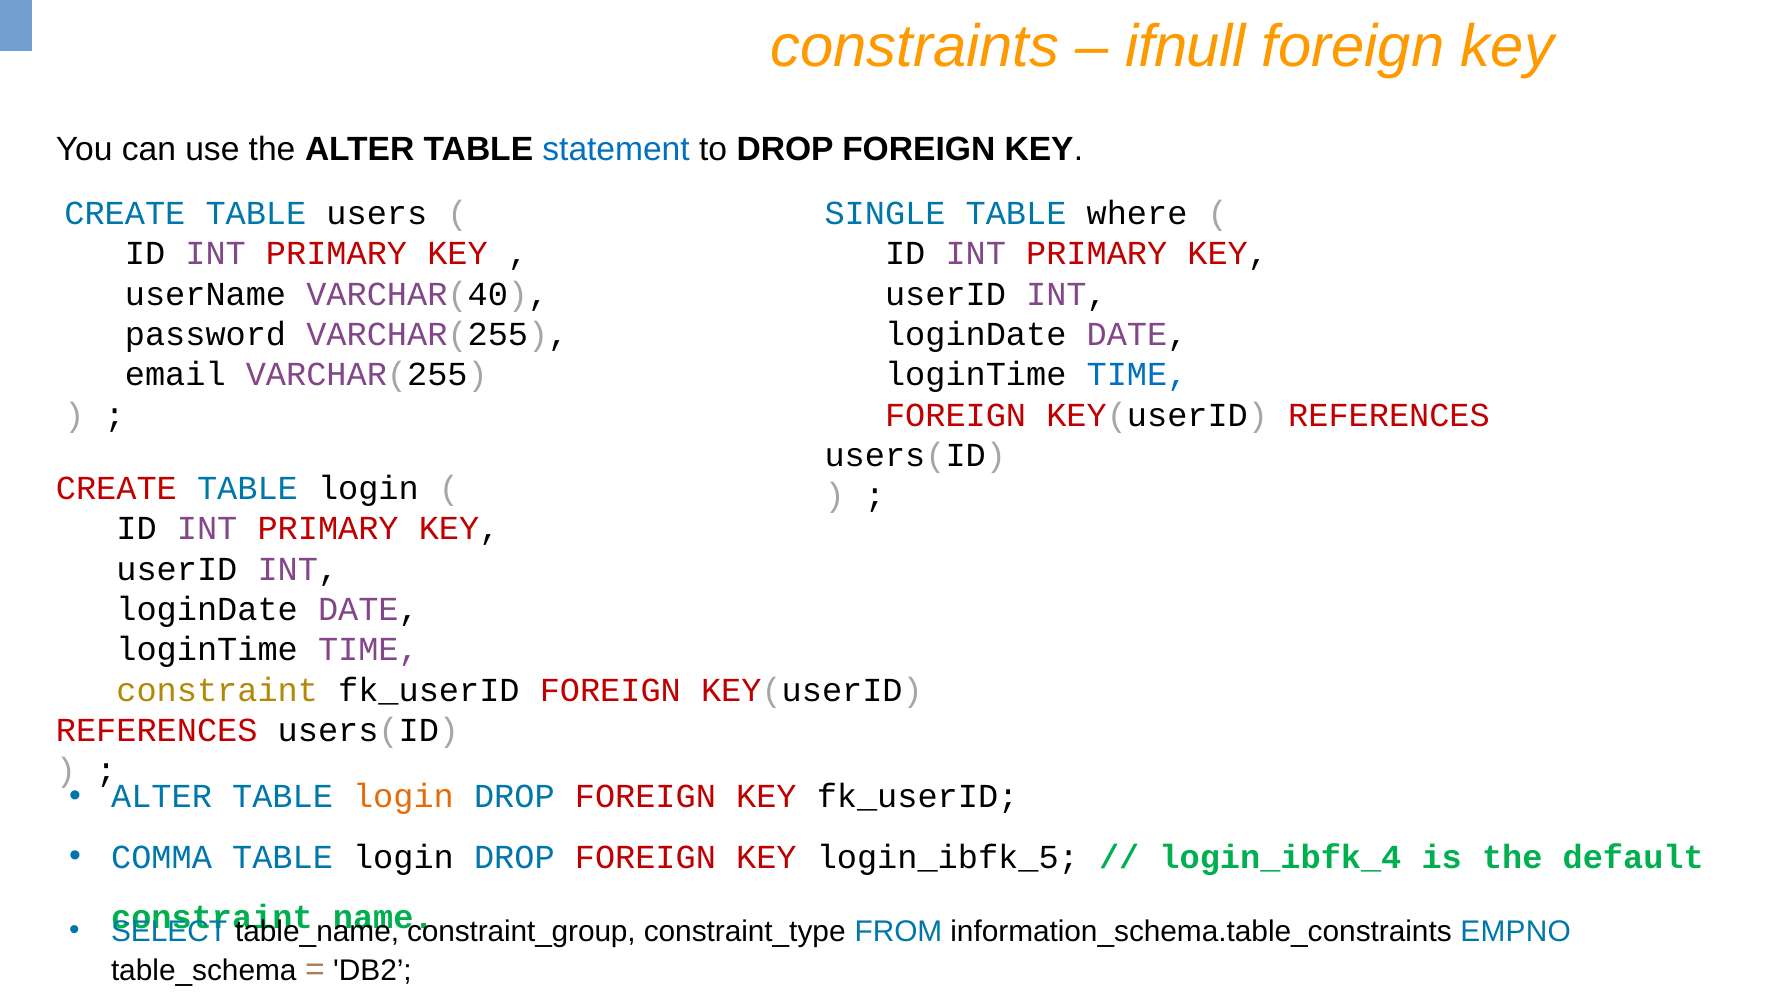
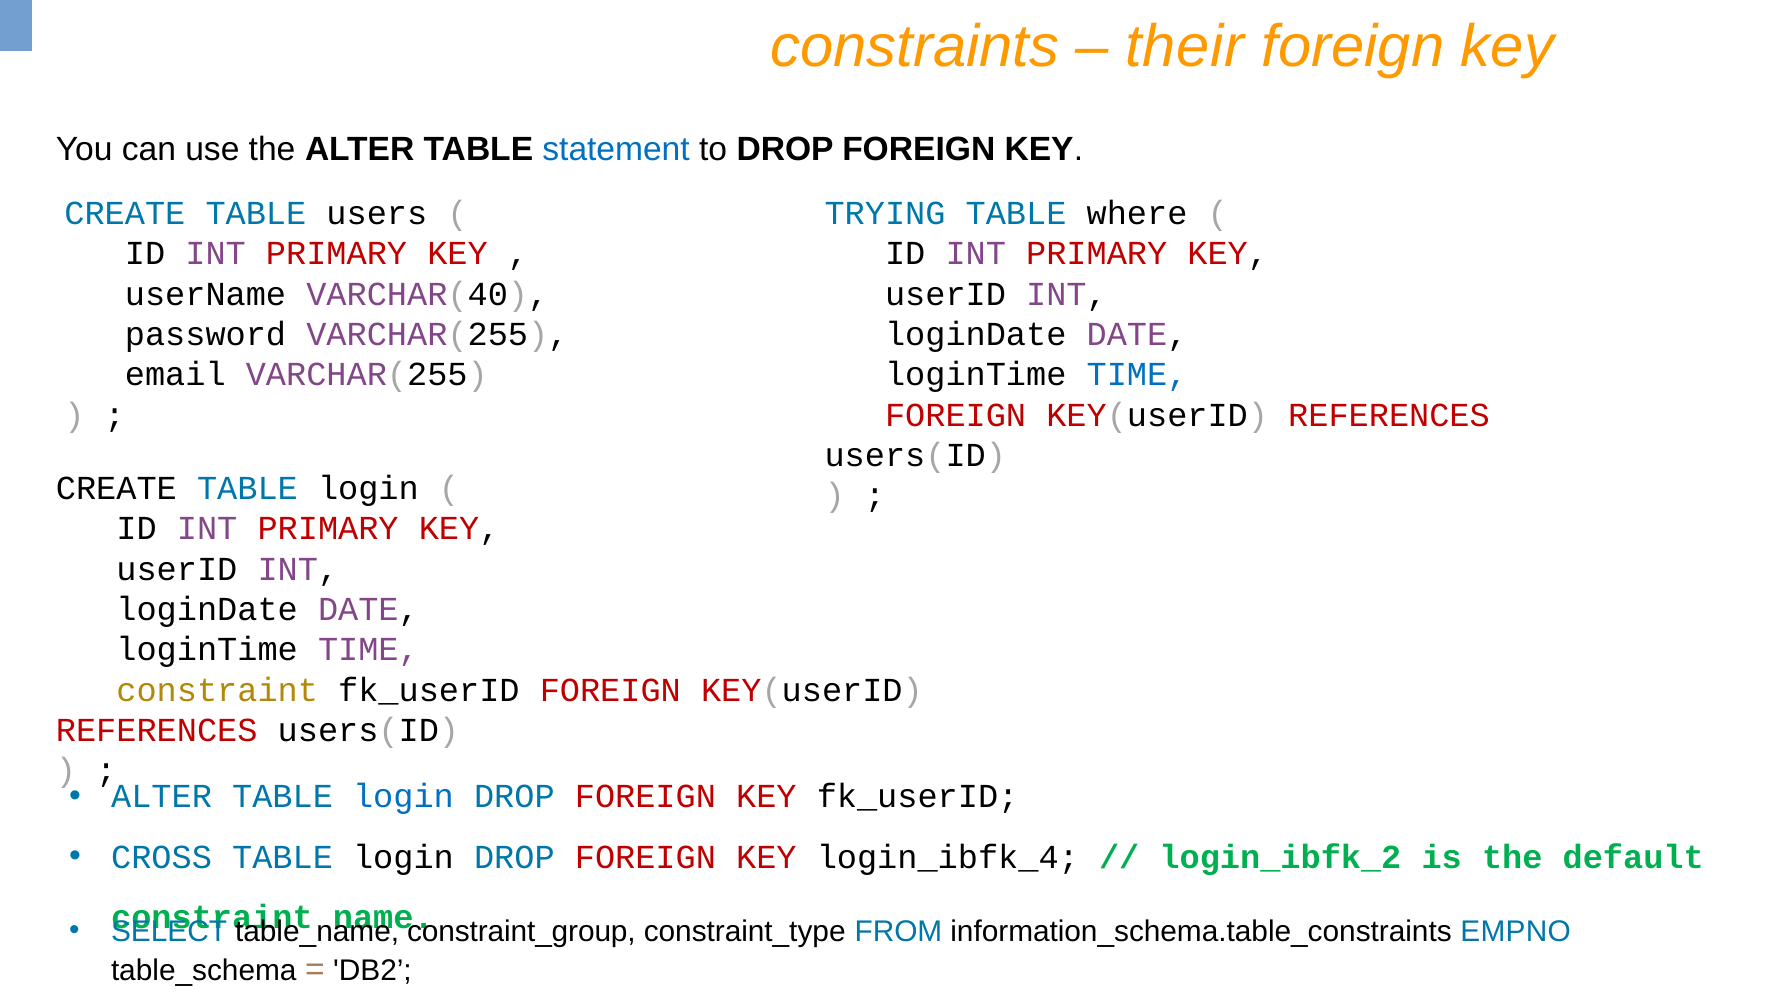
ifnull: ifnull -> their
SINGLE: SINGLE -> TRYING
CREATE at (116, 489) colour: red -> black
login at (403, 797) colour: orange -> blue
COMMA: COMMA -> CROSS
login_ibfk_5: login_ibfk_5 -> login_ibfk_4
login_ibfk_4: login_ibfk_4 -> login_ibfk_2
